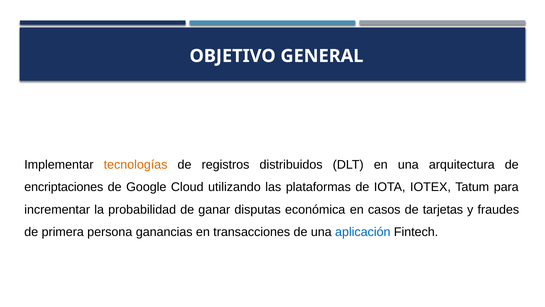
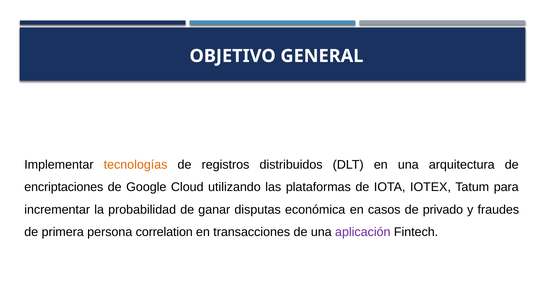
tarjetas: tarjetas -> privado
ganancias: ganancias -> correlation
aplicación colour: blue -> purple
